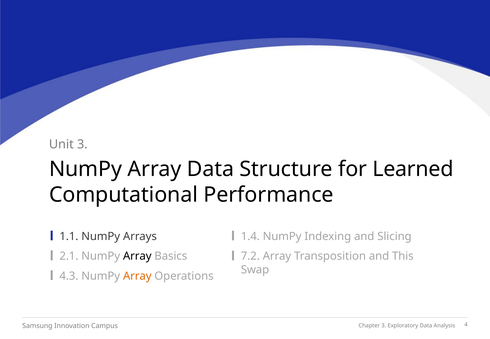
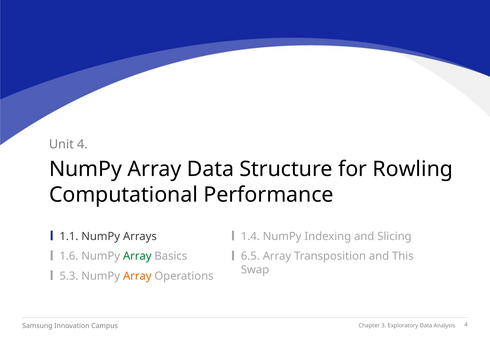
Unit 3: 3 -> 4
Learned: Learned -> Rowling
2.1: 2.1 -> 1.6
Array at (137, 256) colour: black -> green
7.2: 7.2 -> 6.5
4.3: 4.3 -> 5.3
